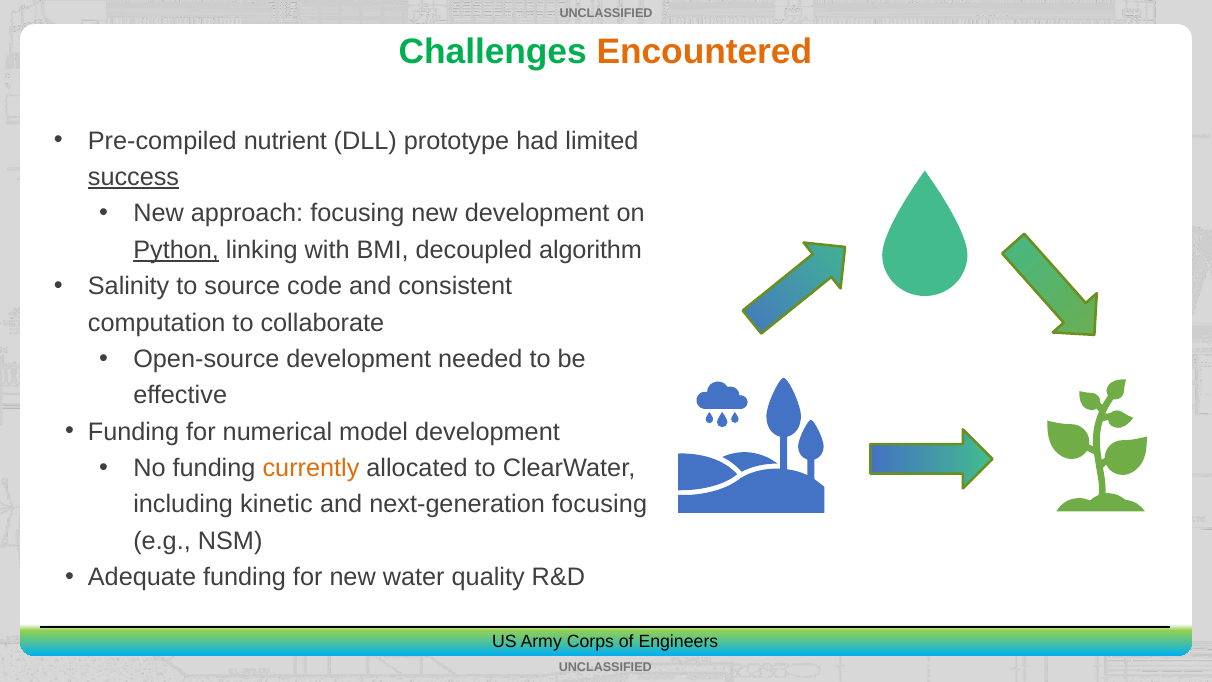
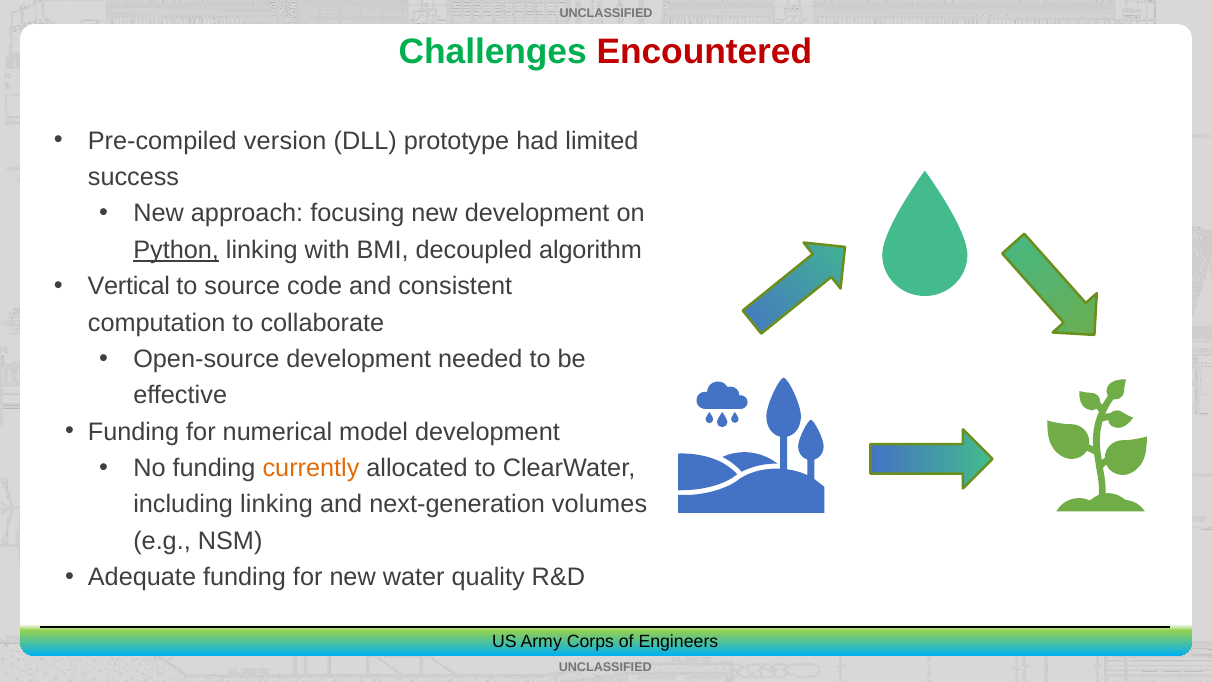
Encountered colour: orange -> red
nutrient: nutrient -> version
success underline: present -> none
Salinity: Salinity -> Vertical
including kinetic: kinetic -> linking
next-generation focusing: focusing -> volumes
